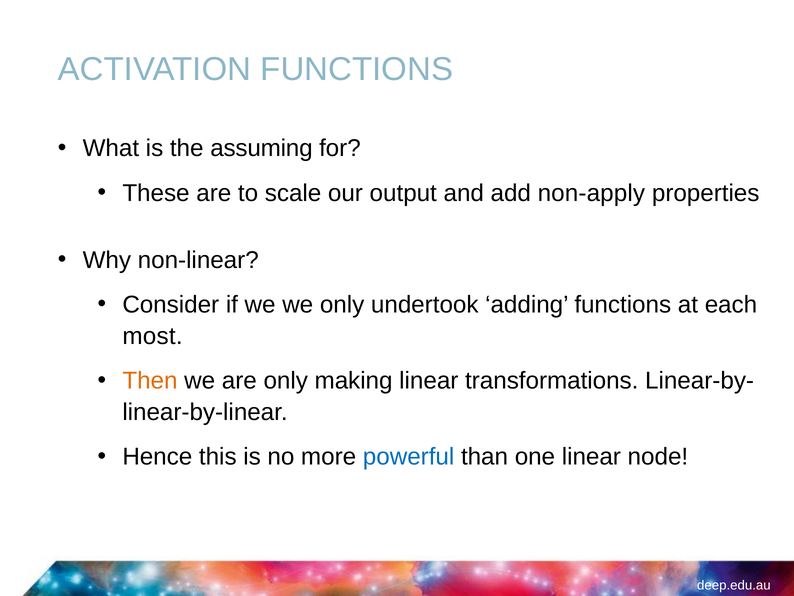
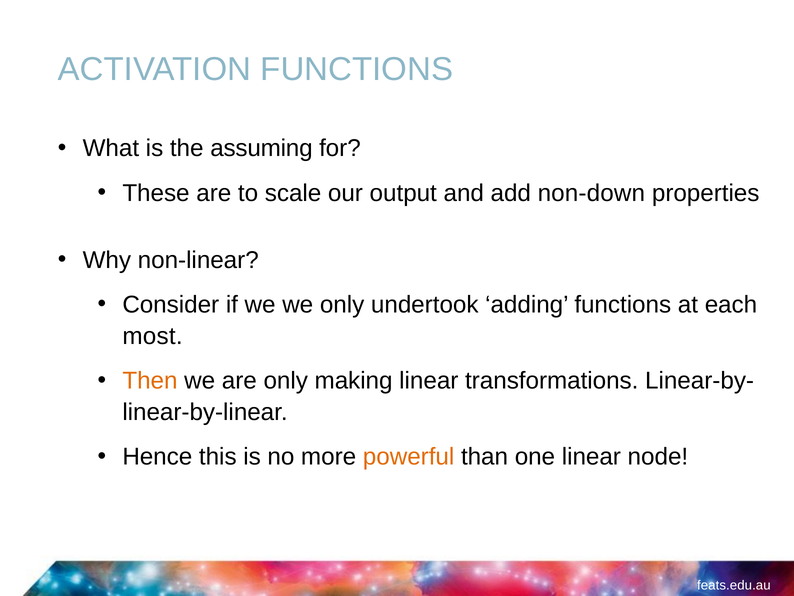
non-apply: non-apply -> non-down
powerful colour: blue -> orange
deep.edu.au: deep.edu.au -> feats.edu.au
